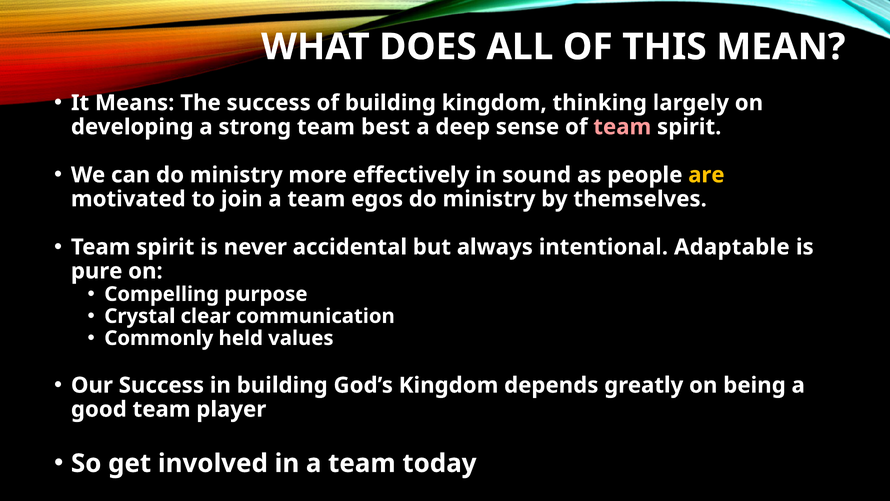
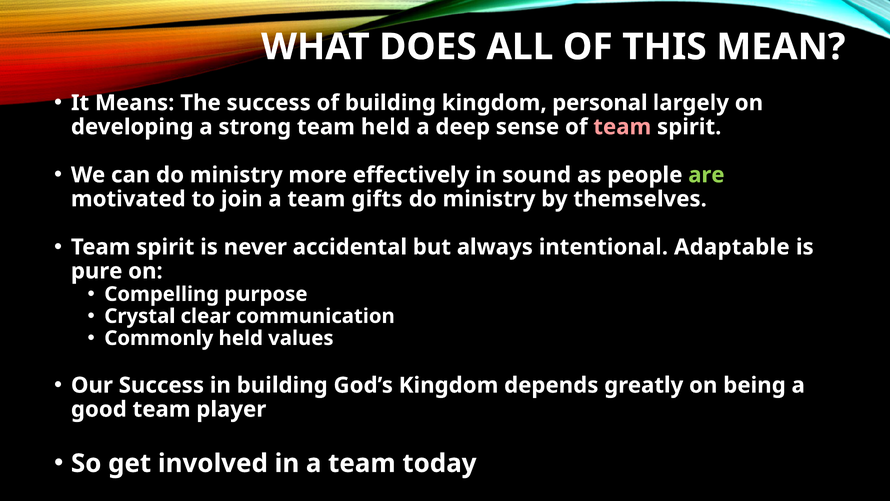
thinking: thinking -> personal
team best: best -> held
are colour: yellow -> light green
egos: egos -> gifts
